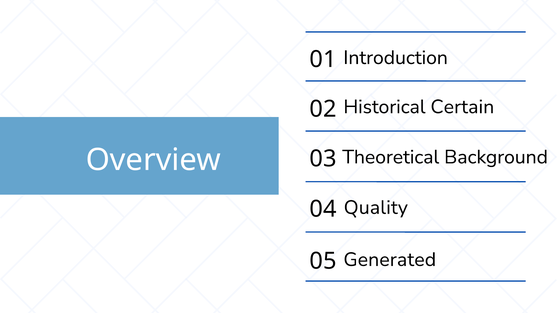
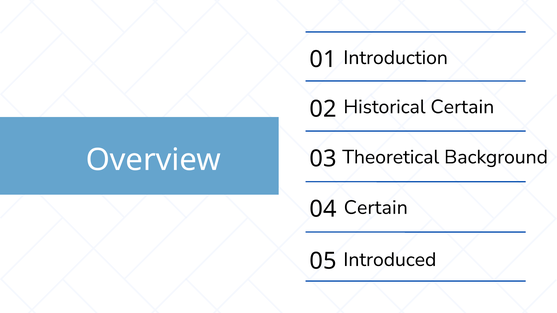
Quality at (376, 208): Quality -> Certain
Generated: Generated -> Introduced
